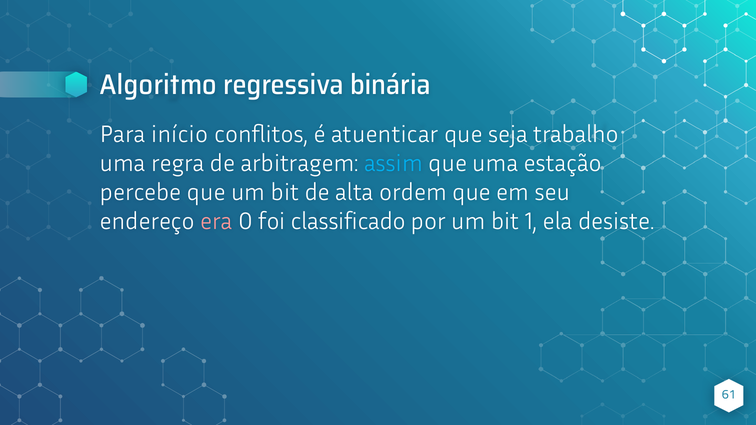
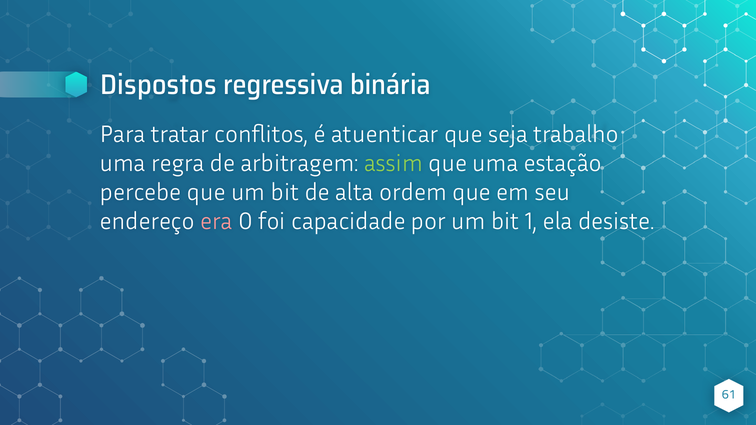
Algoritmo: Algoritmo -> Dispostos
início: início -> tratar
assim colour: light blue -> light green
classificado: classificado -> capacidade
